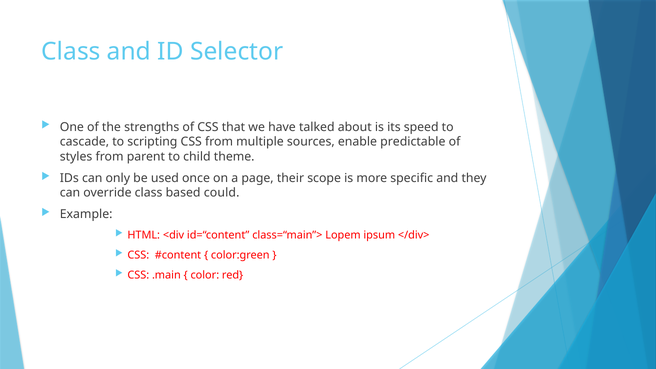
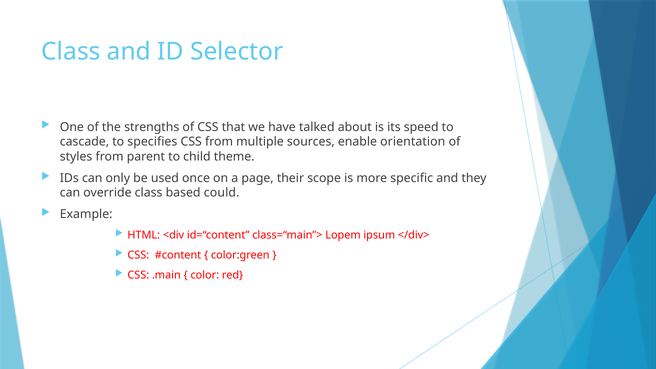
scripting: scripting -> specifies
predictable: predictable -> orientation
